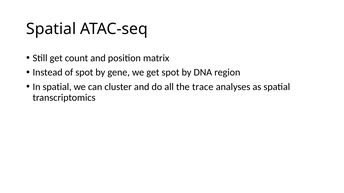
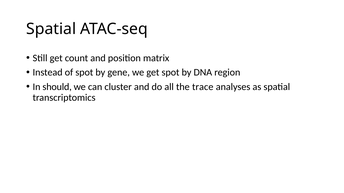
In spatial: spatial -> should
